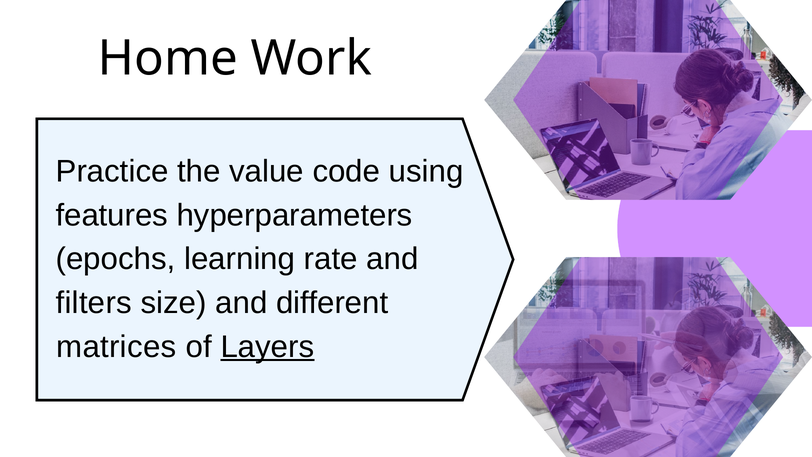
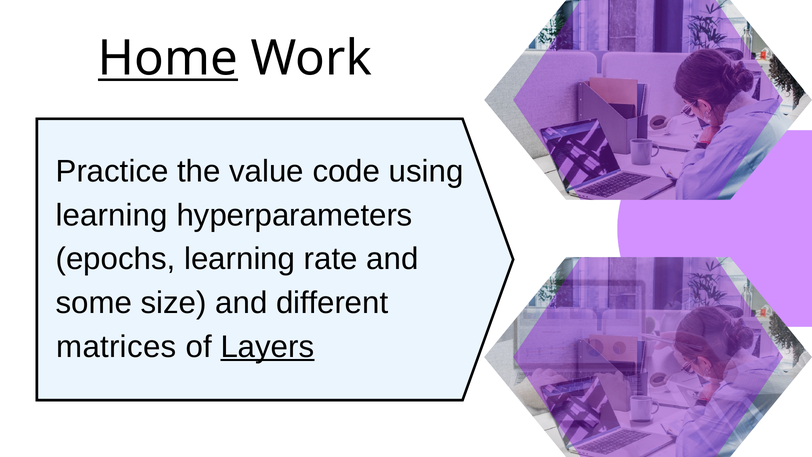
Home underline: none -> present
features at (112, 215): features -> learning
filters: filters -> some
